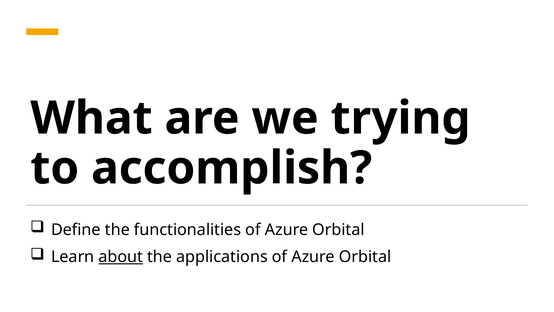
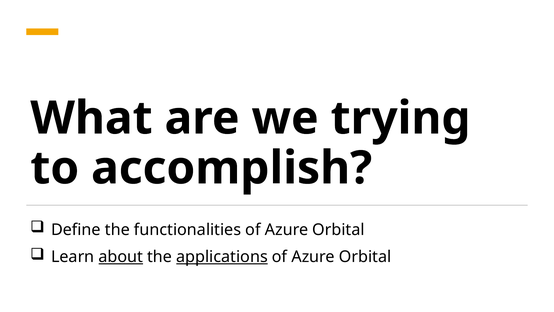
applications underline: none -> present
